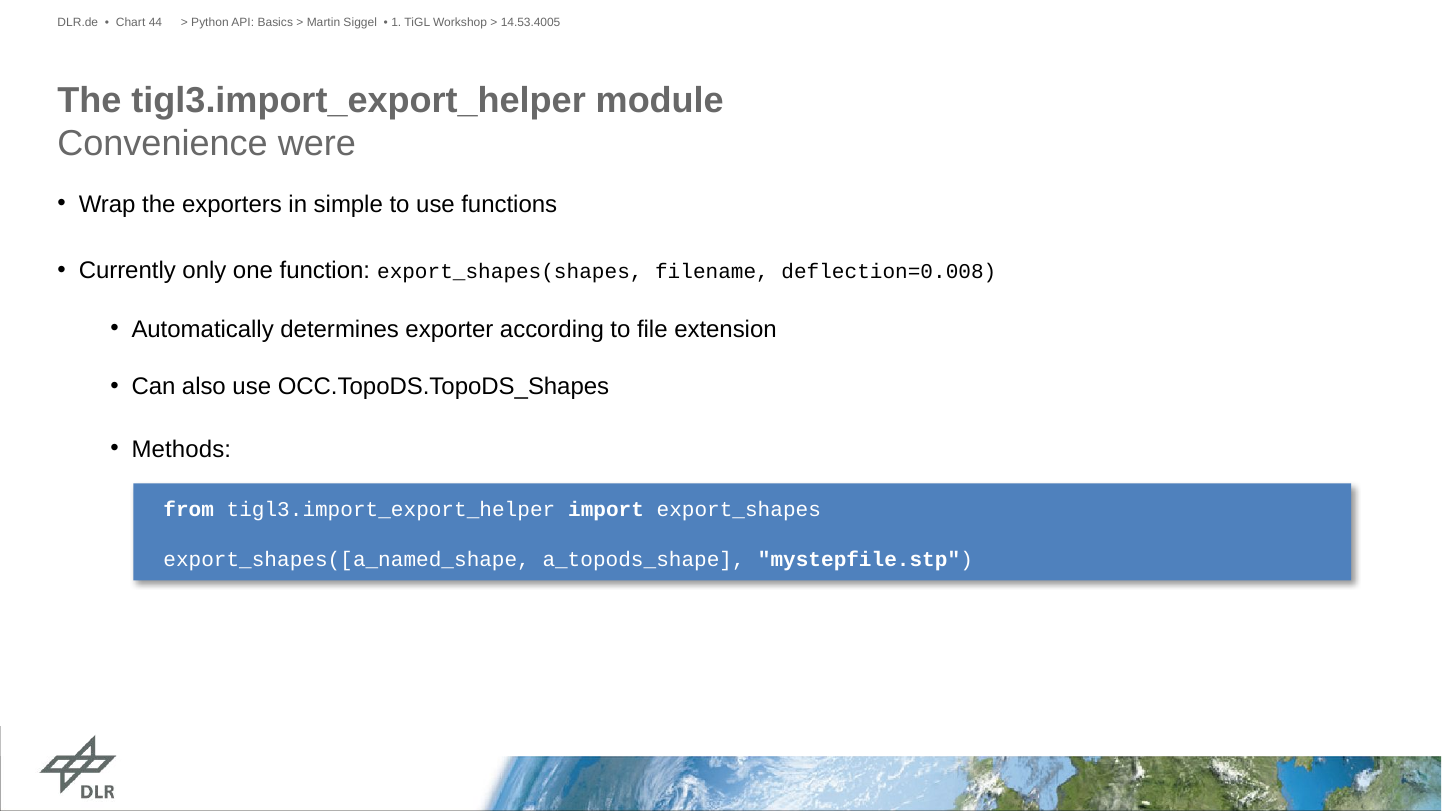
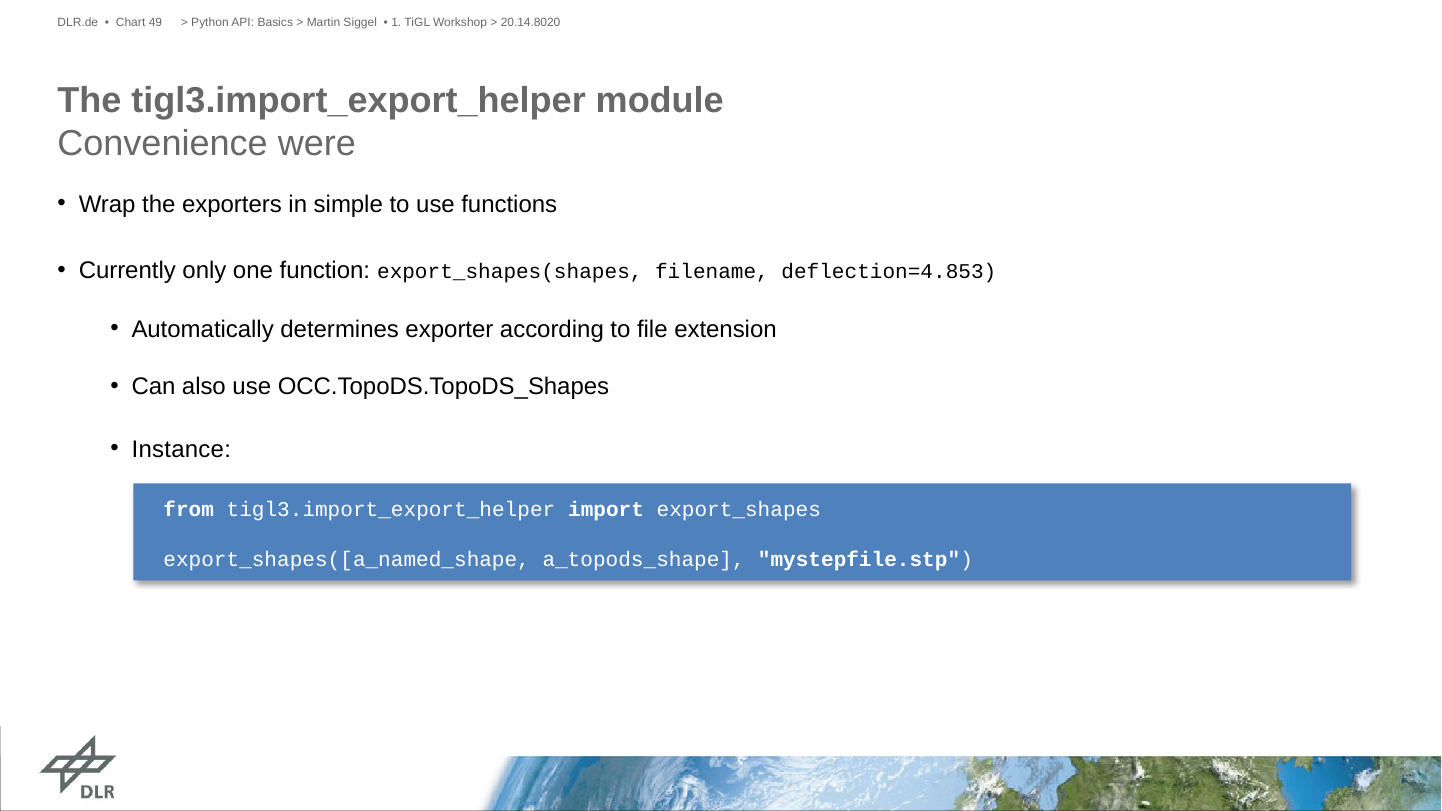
44: 44 -> 49
14.53.4005: 14.53.4005 -> 20.14.8020
deflection=0.008: deflection=0.008 -> deflection=4.853
Methods: Methods -> Instance
